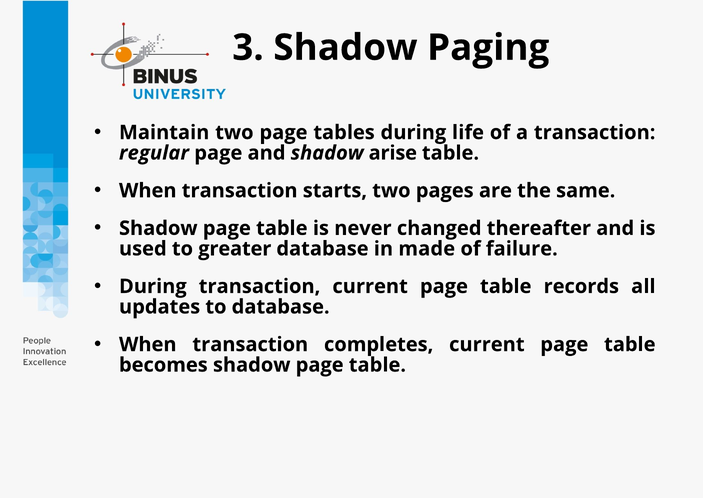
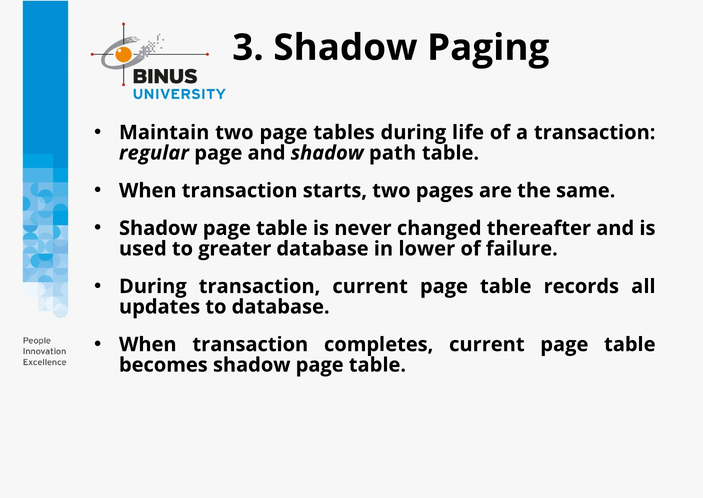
arise: arise -> path
made: made -> lower
